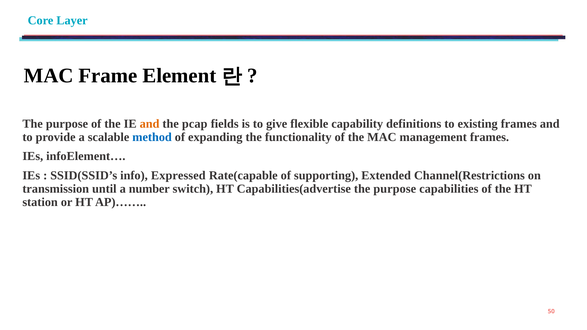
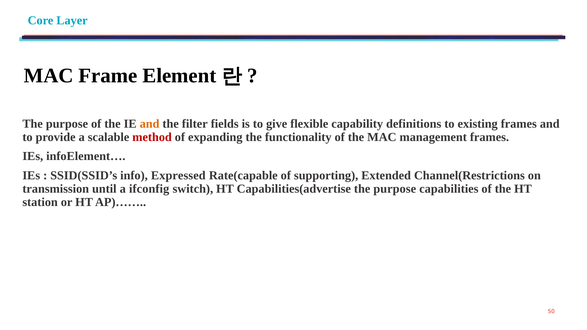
pcap: pcap -> filter
method colour: blue -> red
number: number -> ifconfig
